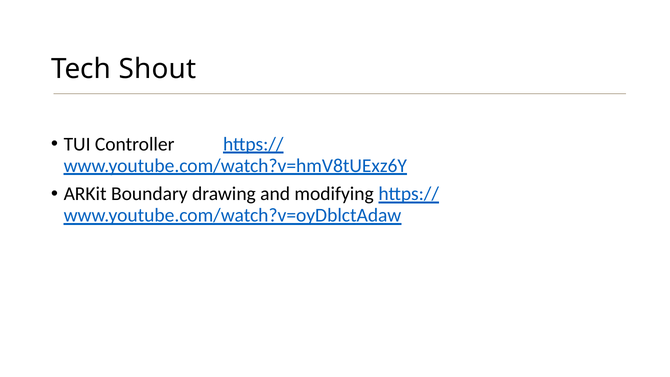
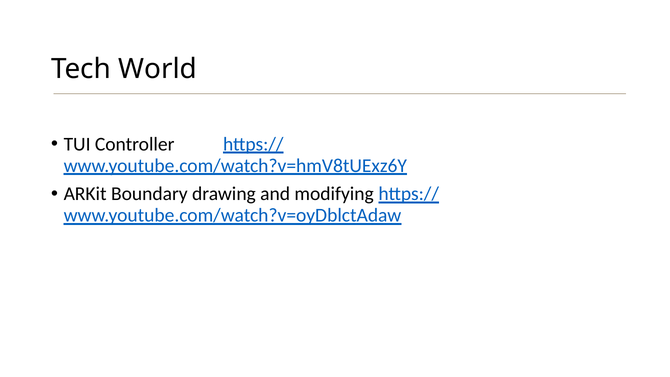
Shout: Shout -> World
